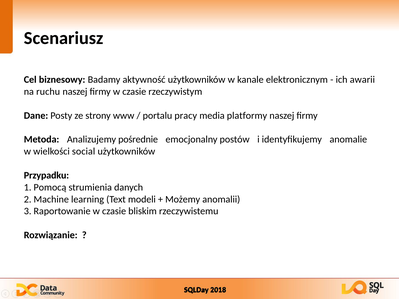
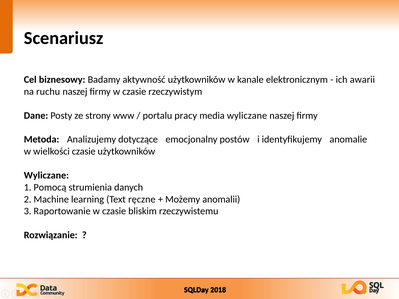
media platformy: platformy -> wyliczane
pośrednie: pośrednie -> dotyczące
wielkości social: social -> czasie
Przypadku at (46, 175): Przypadku -> Wyliczane
modeli: modeli -> ręczne
